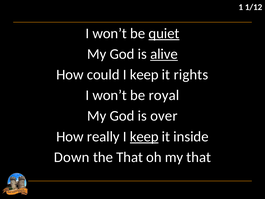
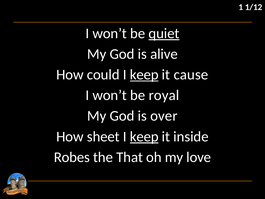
alive underline: present -> none
keep at (144, 75) underline: none -> present
rights: rights -> cause
really: really -> sheet
Down: Down -> Robes
my that: that -> love
